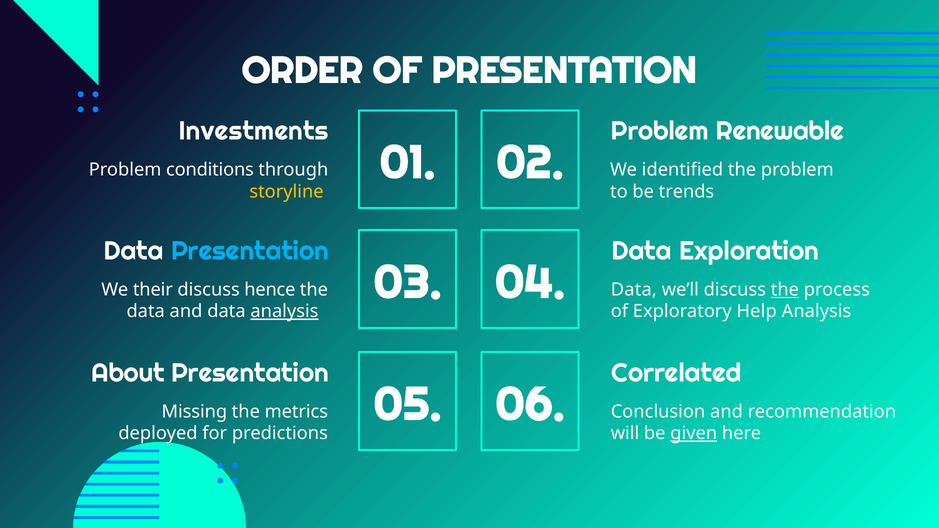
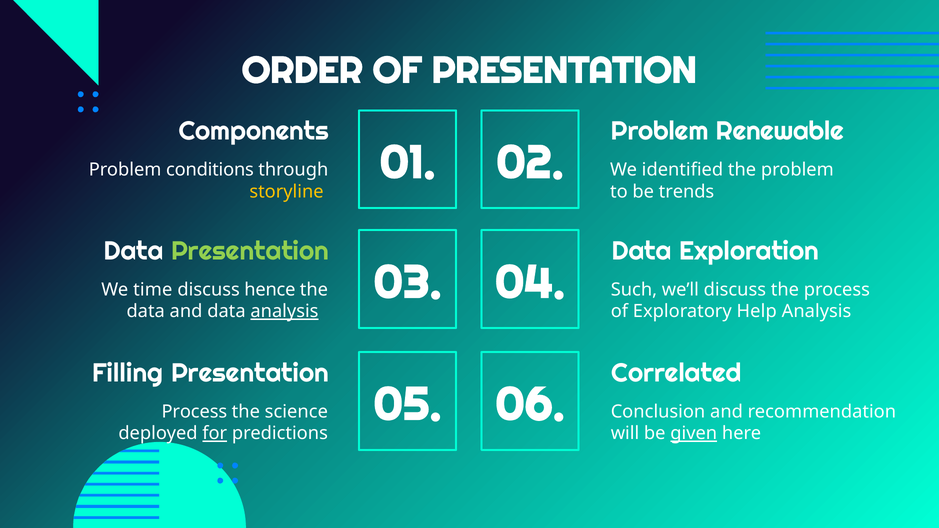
Investments: Investments -> Components
Presentation at (250, 251) colour: light blue -> light green
their: their -> time
Data at (634, 290): Data -> Such
the at (785, 290) underline: present -> none
About: About -> Filling
Missing at (194, 412): Missing -> Process
metrics: metrics -> science
for underline: none -> present
